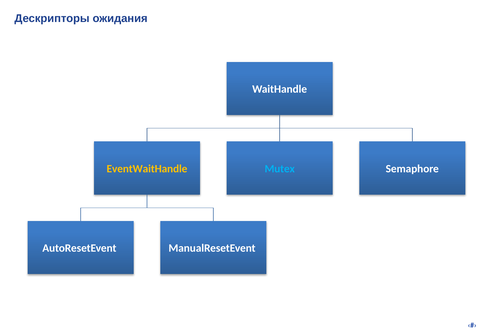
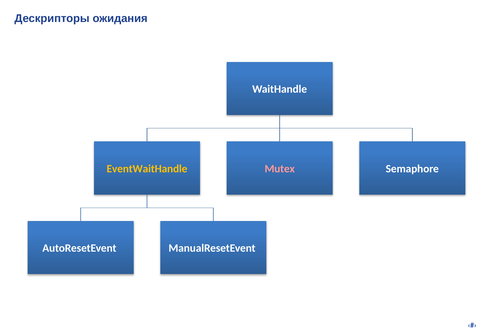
Mutex colour: light blue -> pink
